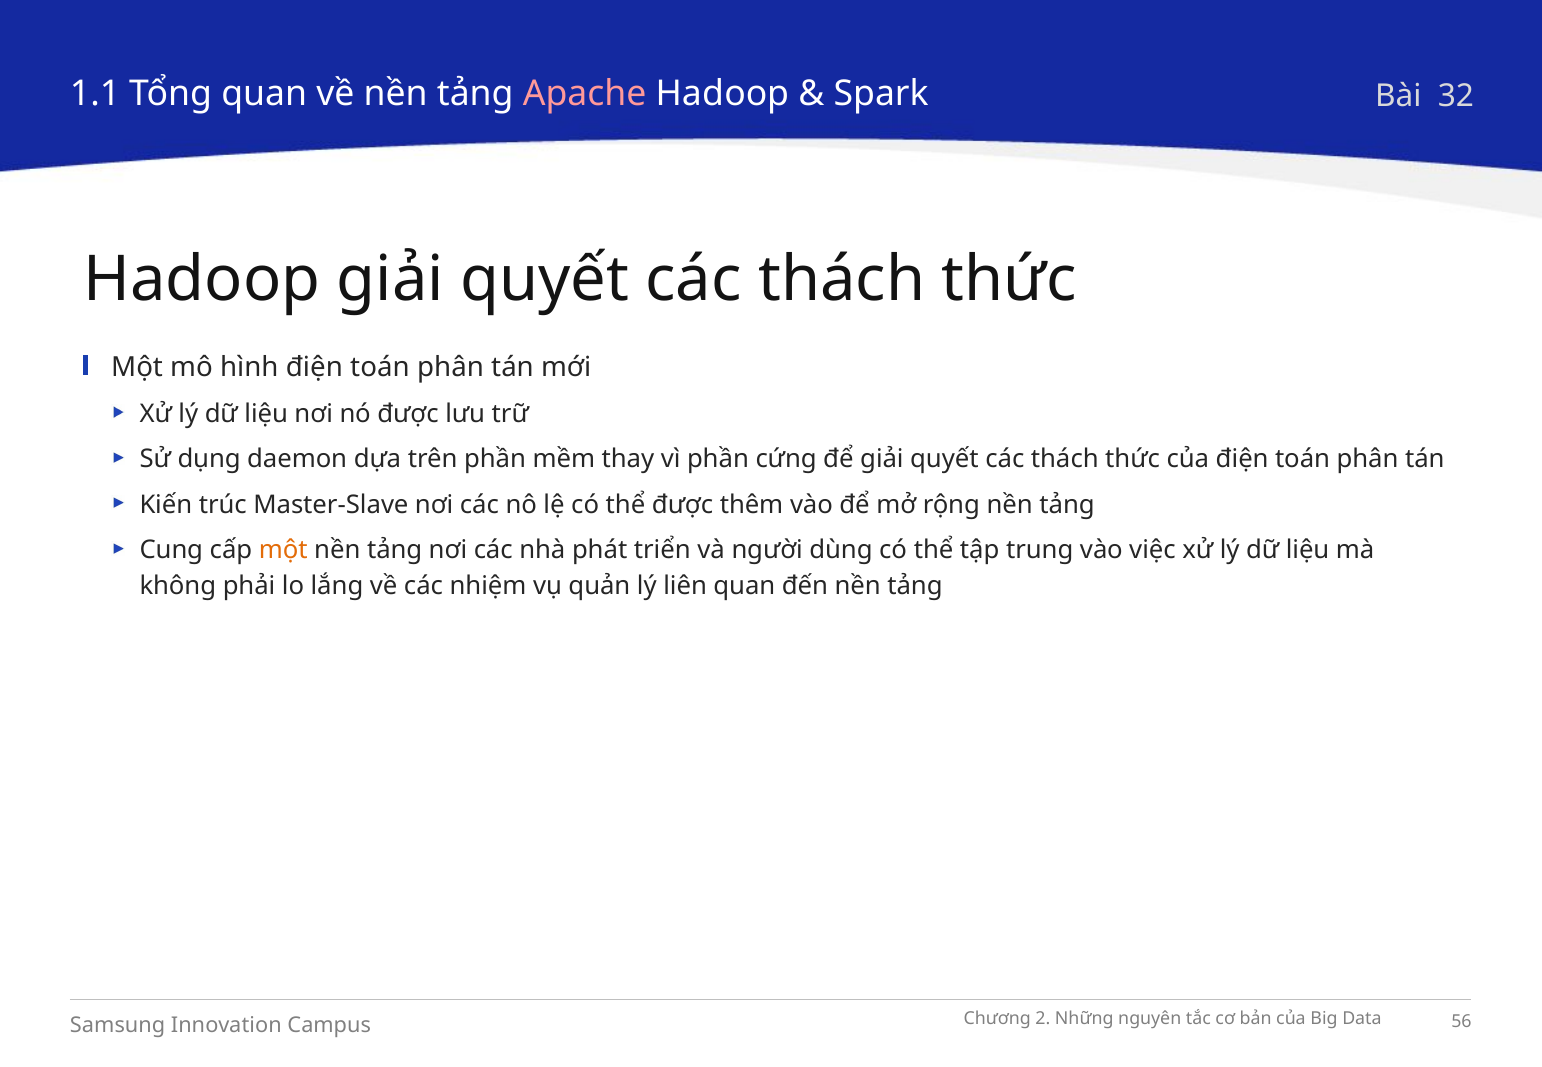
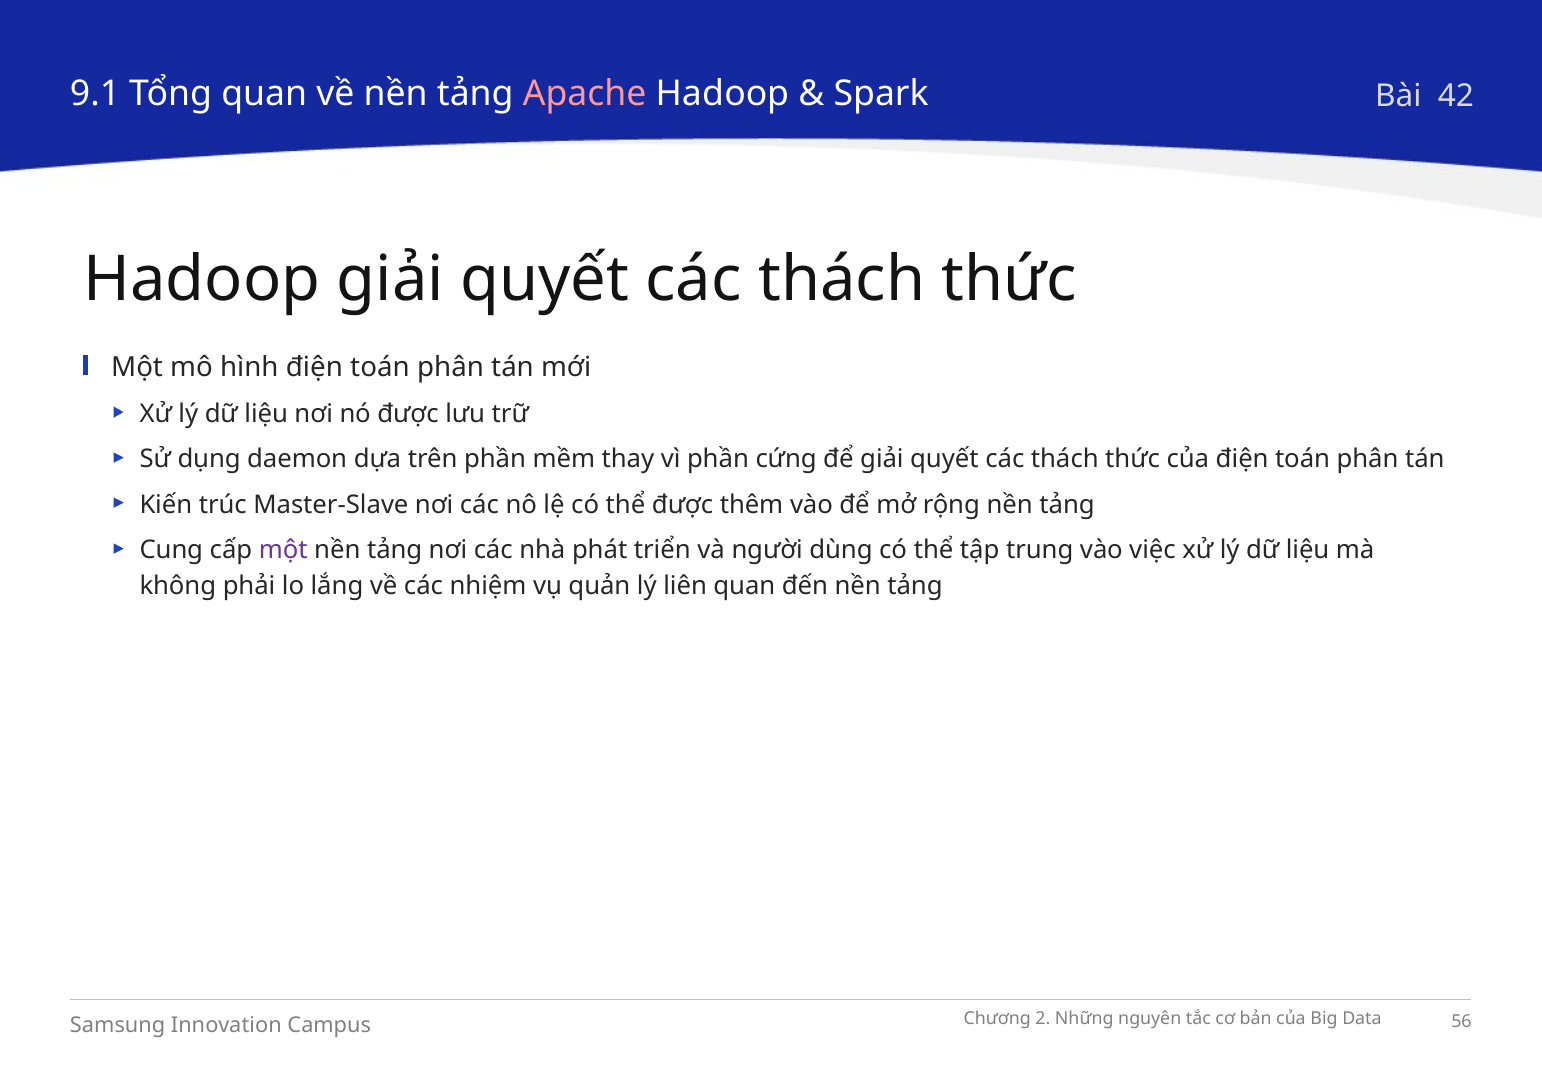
1.1: 1.1 -> 9.1
32: 32 -> 42
một at (283, 550) colour: orange -> purple
